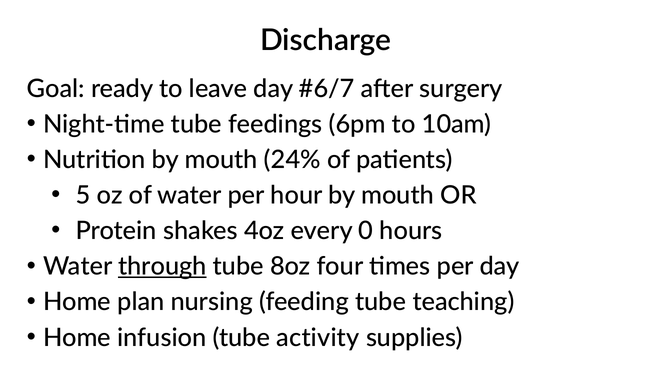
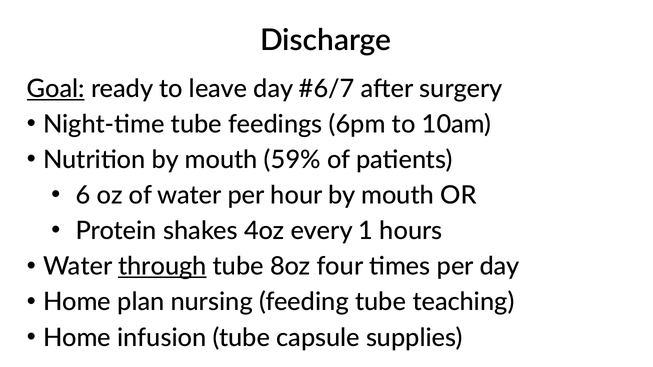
Goal underline: none -> present
24%: 24% -> 59%
5: 5 -> 6
0: 0 -> 1
activity: activity -> capsule
